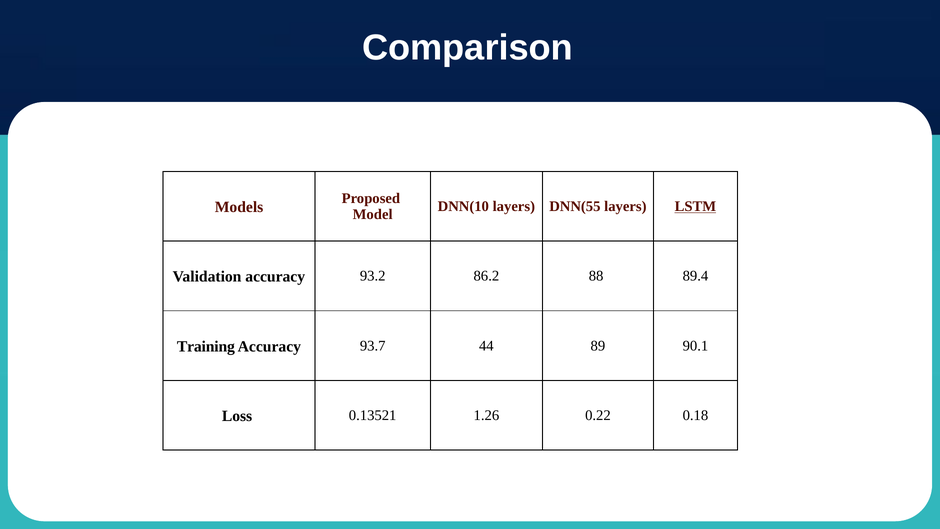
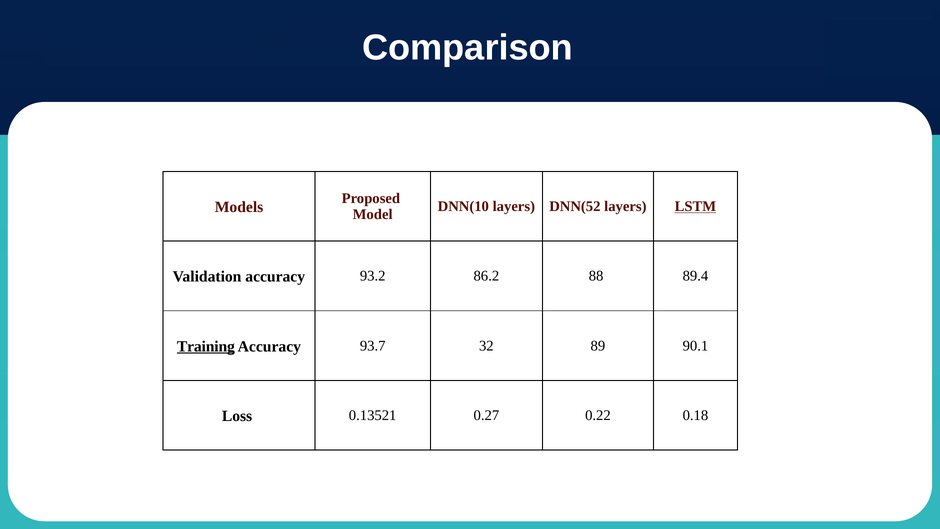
DNN(55: DNN(55 -> DNN(52
Training underline: none -> present
44: 44 -> 32
1.26: 1.26 -> 0.27
